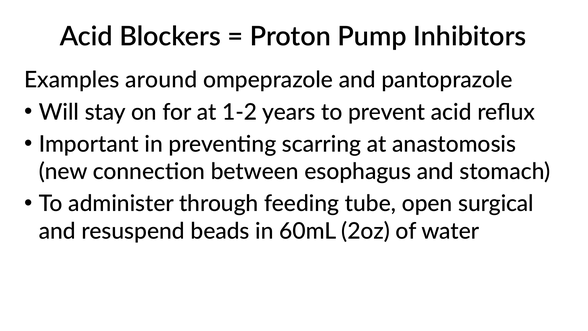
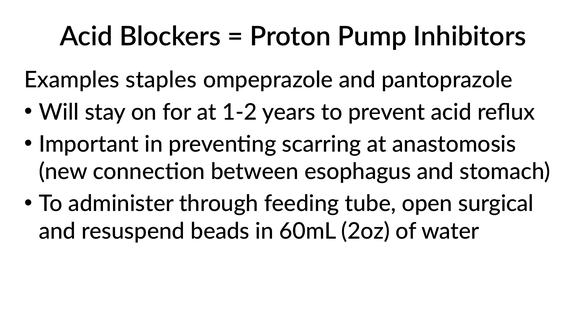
around: around -> staples
